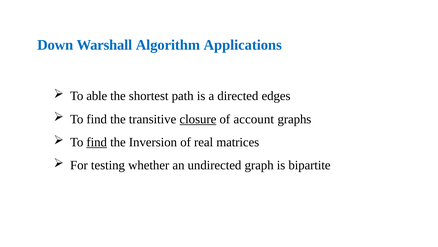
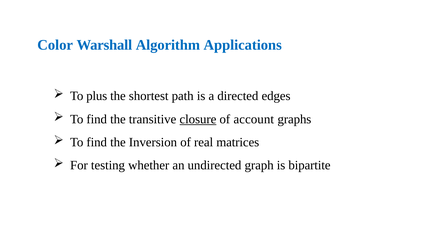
Down: Down -> Color
able: able -> plus
find at (97, 142) underline: present -> none
